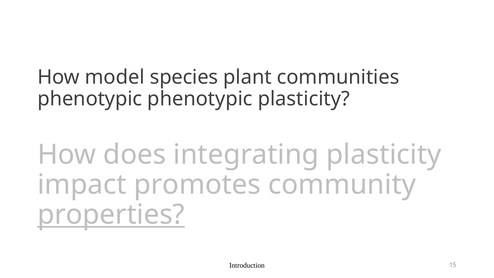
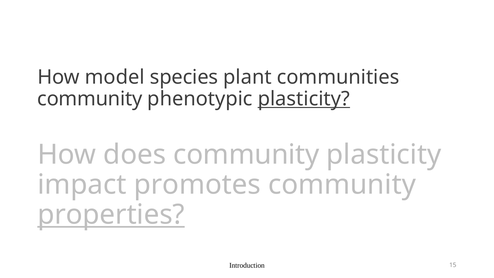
phenotypic at (90, 99): phenotypic -> community
plasticity at (304, 99) underline: none -> present
does integrating: integrating -> community
